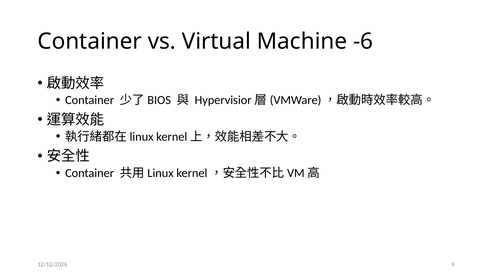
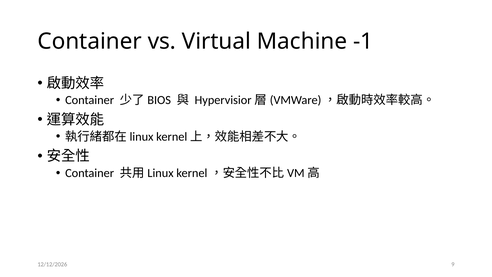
-6: -6 -> -1
